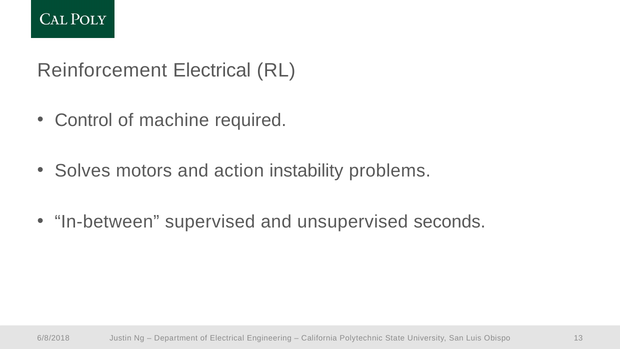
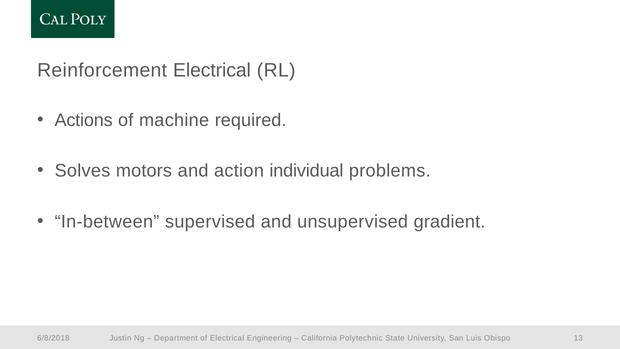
Control: Control -> Actions
instability: instability -> individual
seconds: seconds -> gradient
